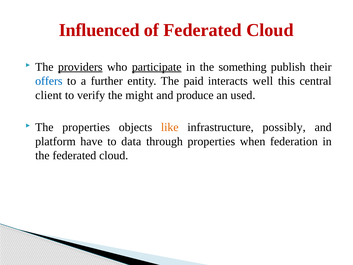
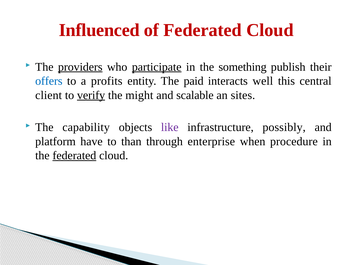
further: further -> profits
verify underline: none -> present
produce: produce -> scalable
used: used -> sites
The properties: properties -> capability
like colour: orange -> purple
data: data -> than
through properties: properties -> enterprise
federation: federation -> procedure
federated at (74, 155) underline: none -> present
